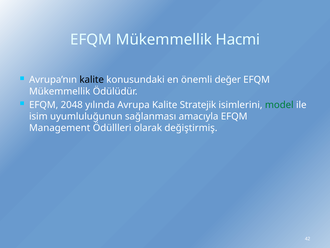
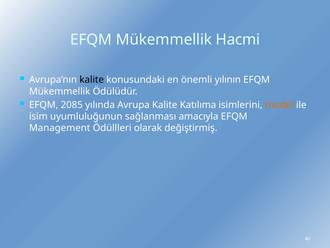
değer: değer -> yılının
2048: 2048 -> 2085
Stratejik: Stratejik -> Katılıma
model colour: green -> orange
